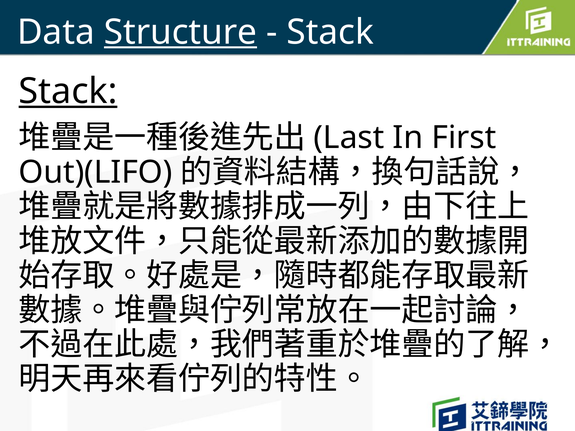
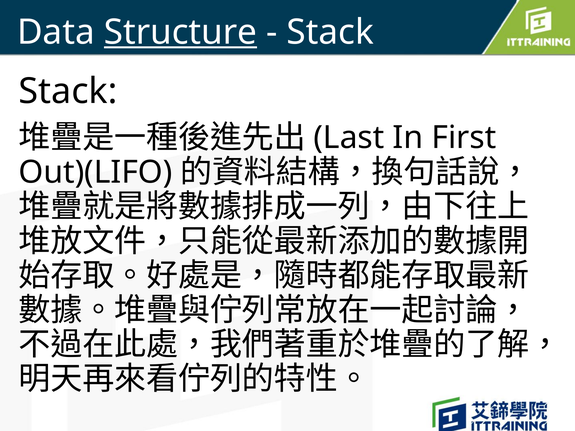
Stack at (68, 91) underline: present -> none
